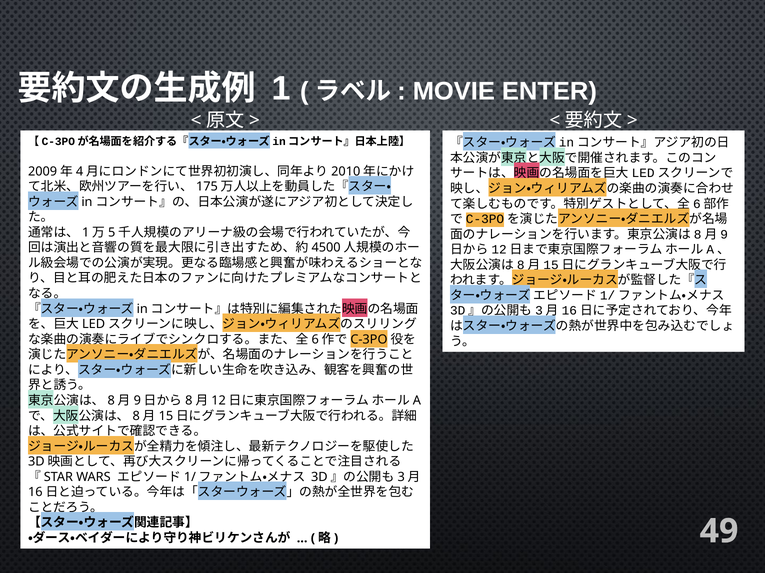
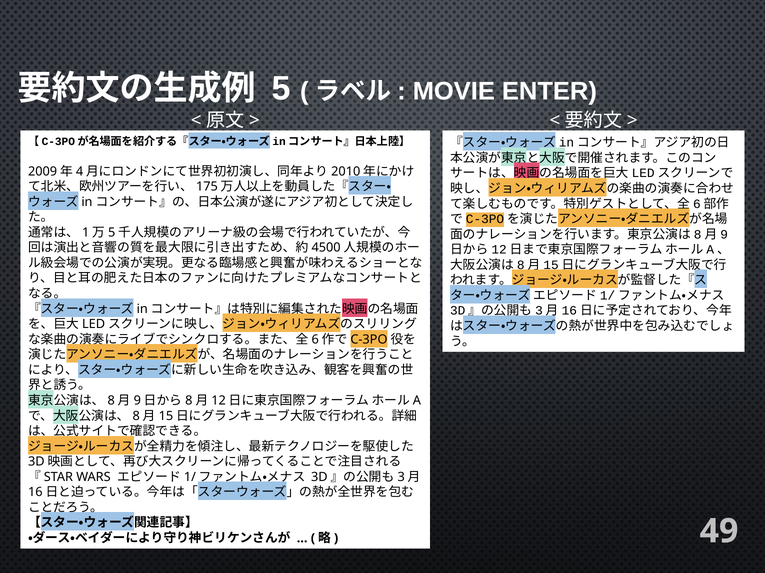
1: 1 -> 5
